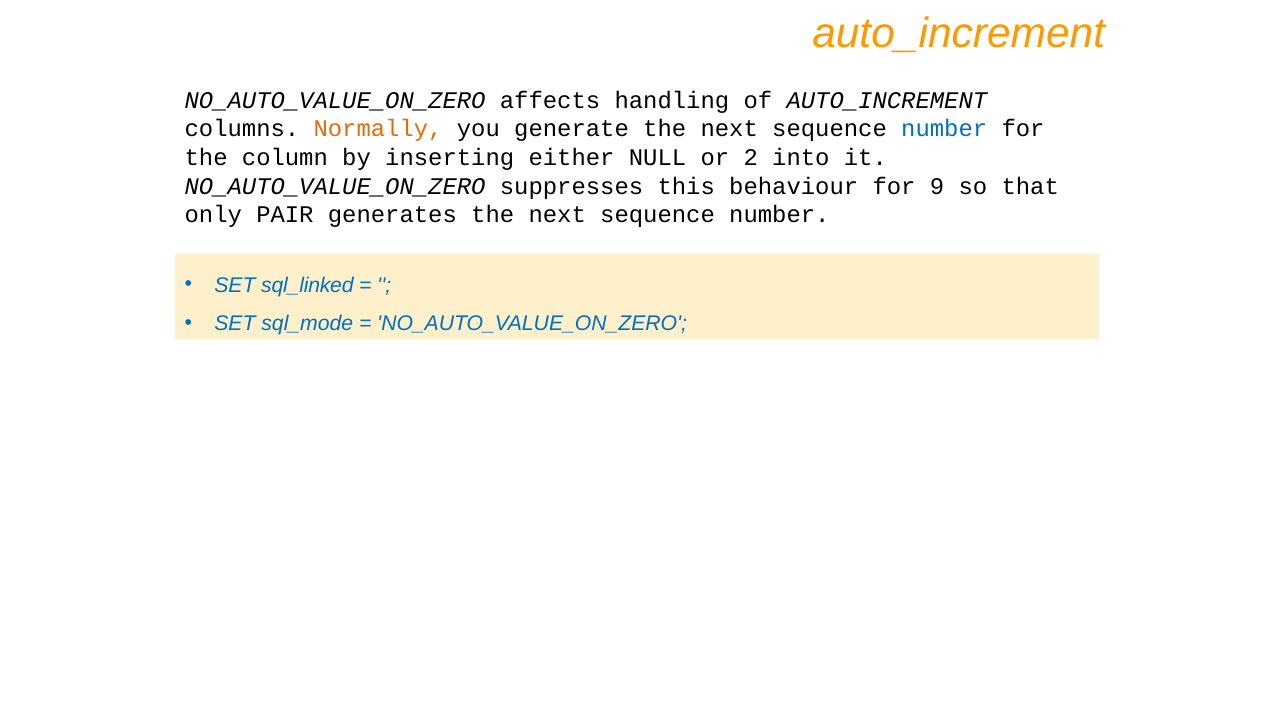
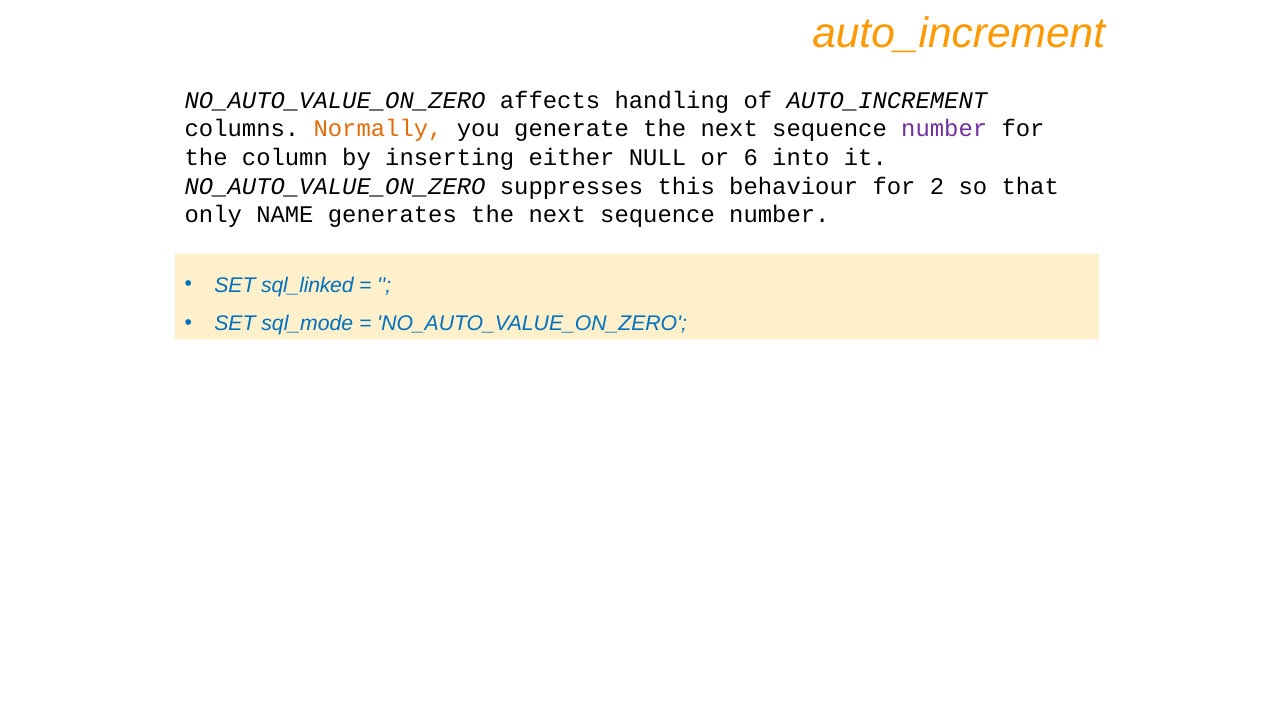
number at (944, 129) colour: blue -> purple
2: 2 -> 6
9: 9 -> 2
PAIR: PAIR -> NAME
